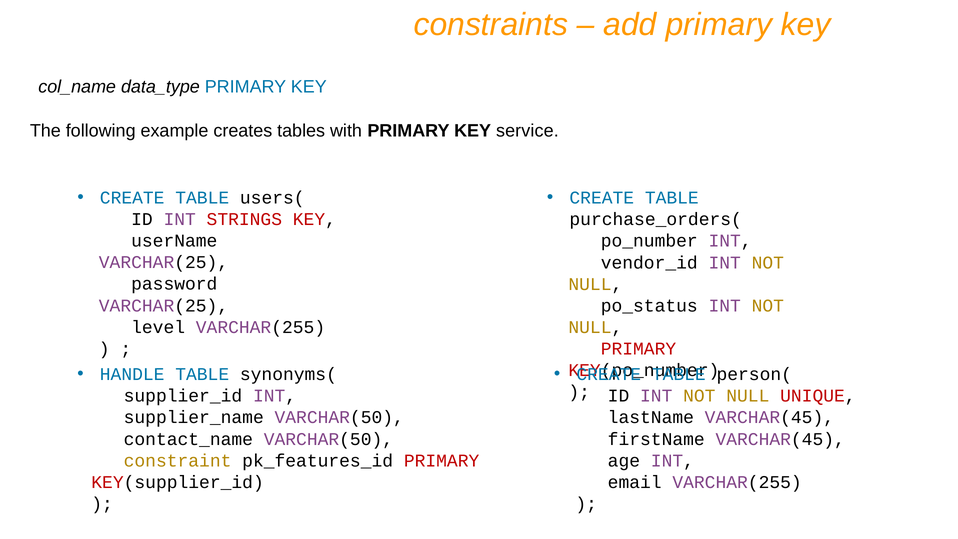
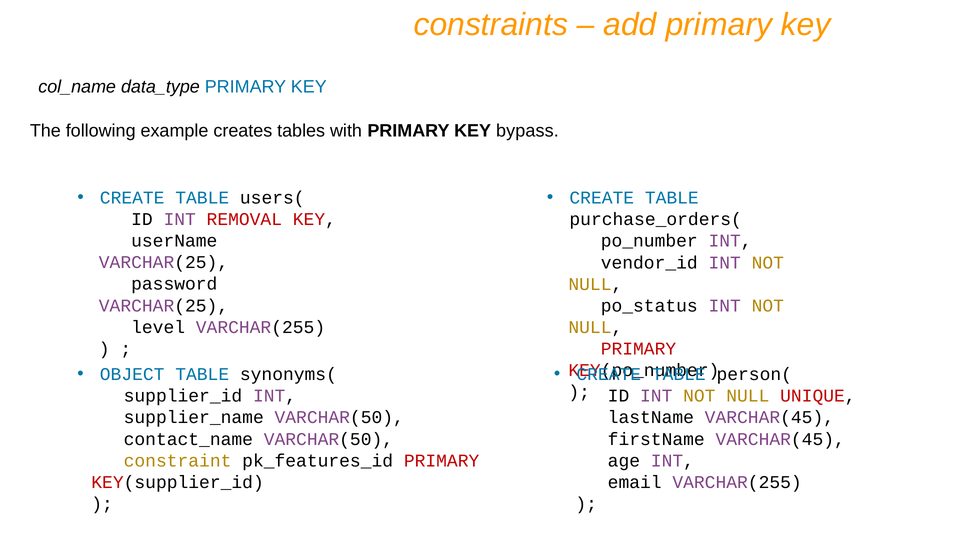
service: service -> bypass
STRINGS: STRINGS -> REMOVAL
HANDLE: HANDLE -> OBJECT
